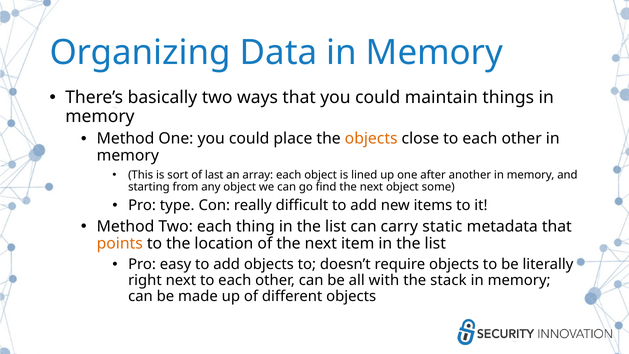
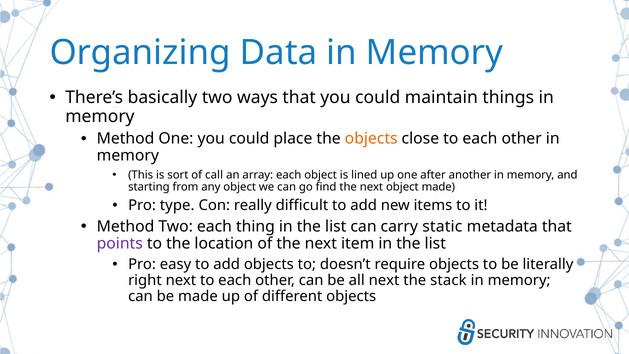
last: last -> call
object some: some -> made
points colour: orange -> purple
all with: with -> next
